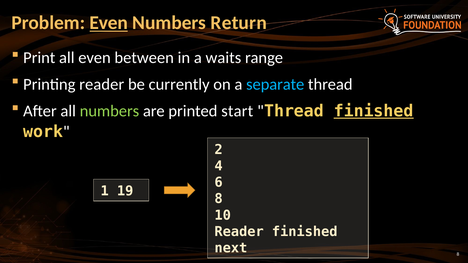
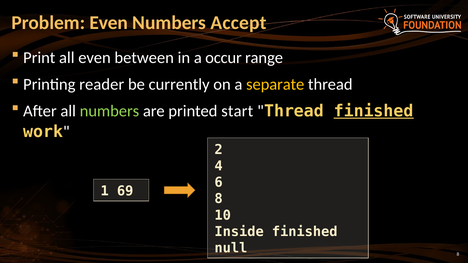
Even at (109, 23) underline: present -> none
Return: Return -> Accept
waits: waits -> occur
separate colour: light blue -> yellow
19: 19 -> 69
Reader at (239, 232): Reader -> Inside
next: next -> null
